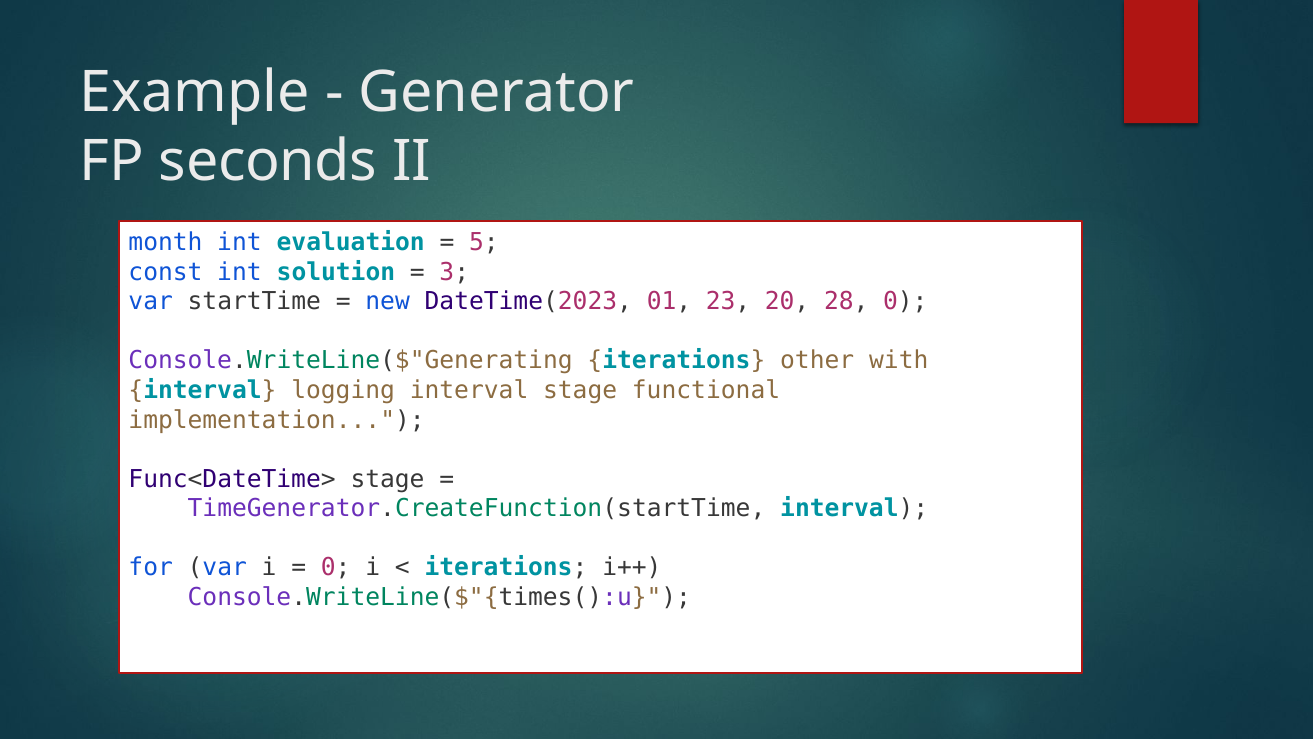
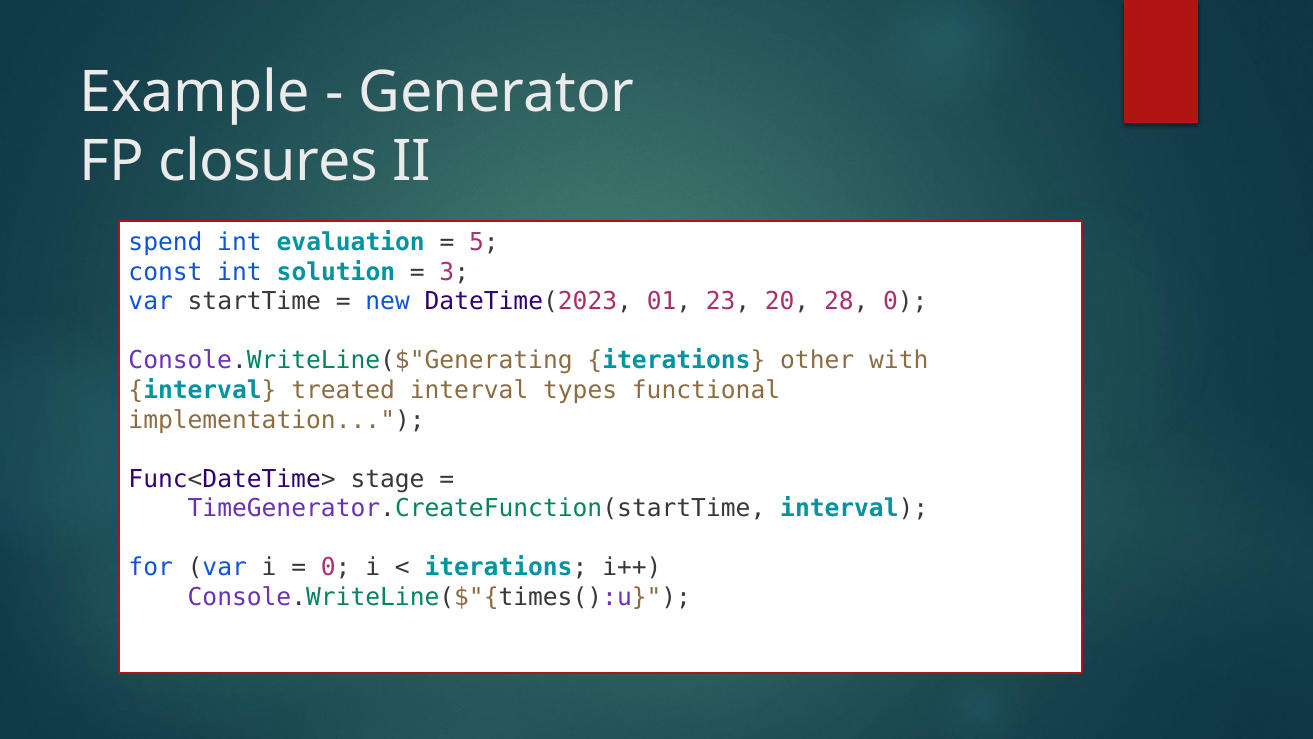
seconds: seconds -> closures
month: month -> spend
logging: logging -> treated
interval stage: stage -> types
